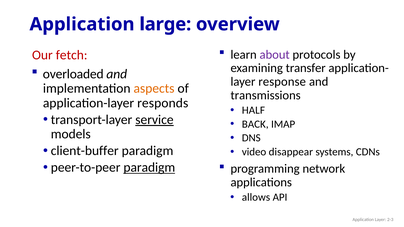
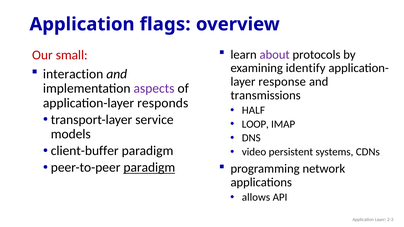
large: large -> flags
fetch: fetch -> small
transfer: transfer -> identify
overloaded: overloaded -> interaction
aspects colour: orange -> purple
service underline: present -> none
BACK: BACK -> LOOP
disappear: disappear -> persistent
